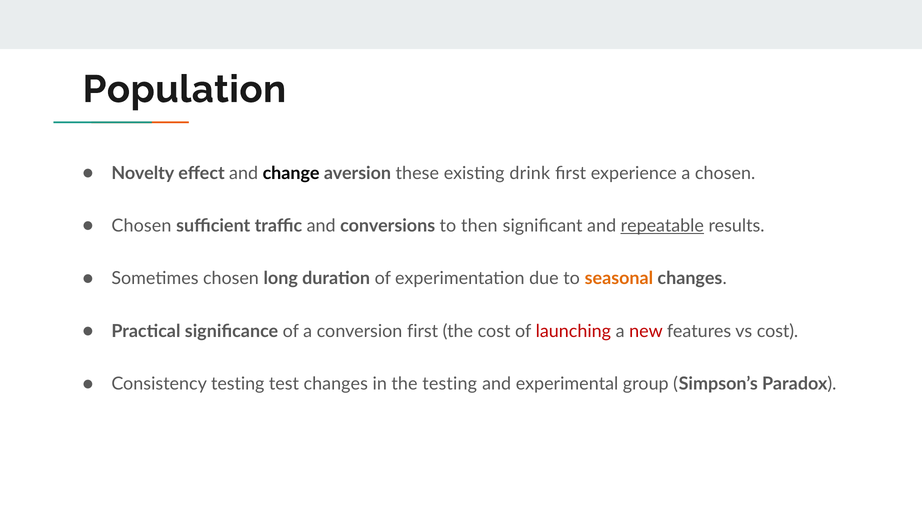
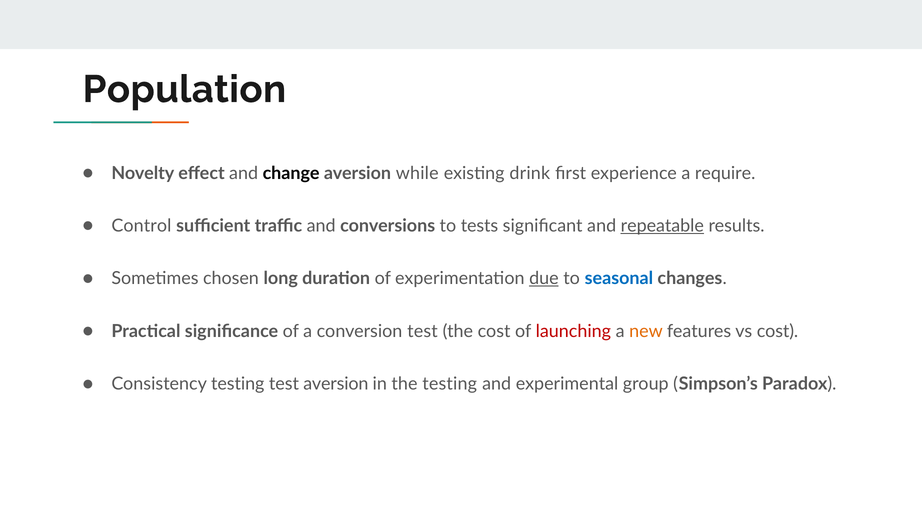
these: these -> while
a chosen: chosen -> require
Chosen at (141, 226): Chosen -> Control
then: then -> tests
due underline: none -> present
seasonal colour: orange -> blue
conversion first: first -> test
new colour: red -> orange
test changes: changes -> aversion
